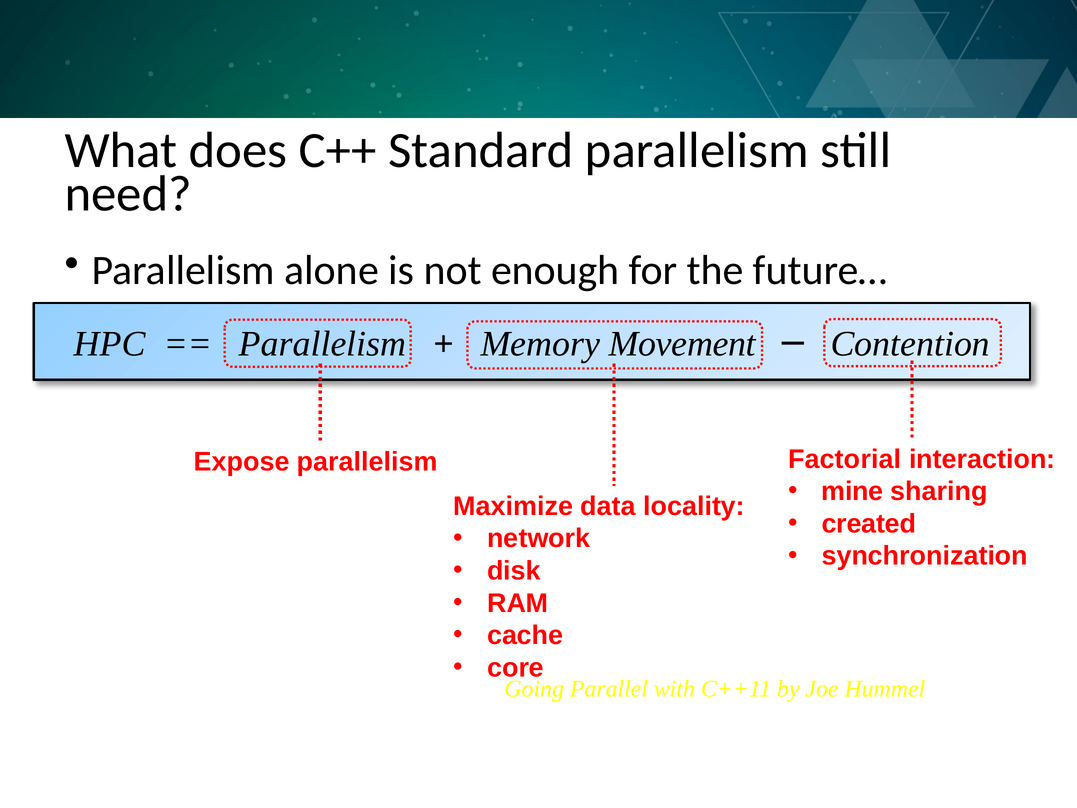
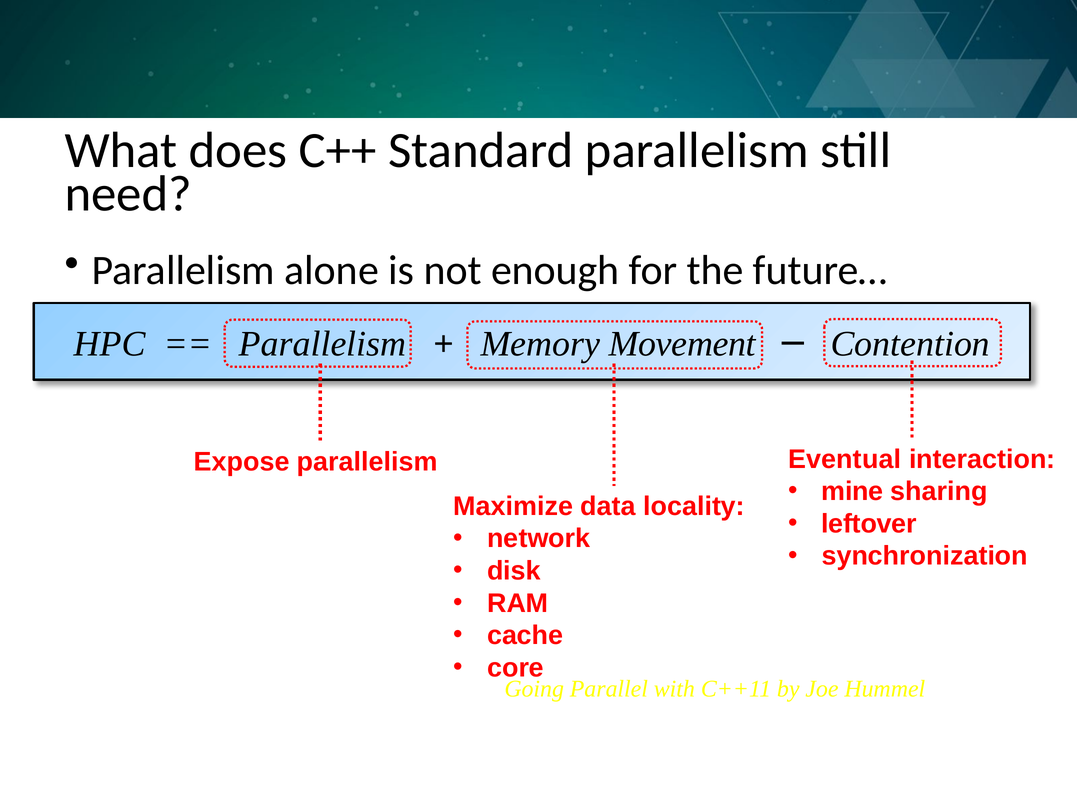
Factorial: Factorial -> Eventual
created: created -> leftover
